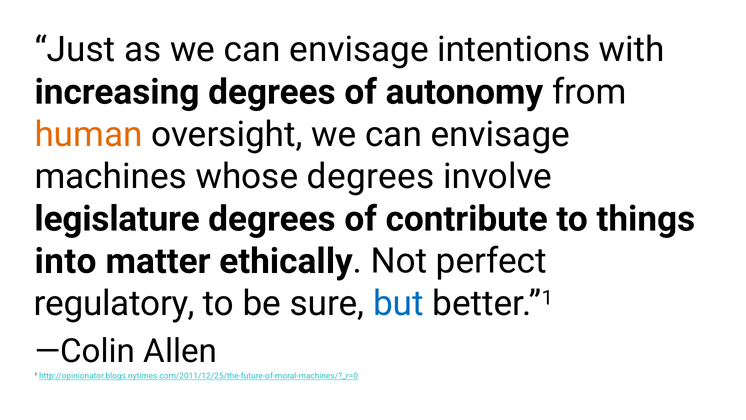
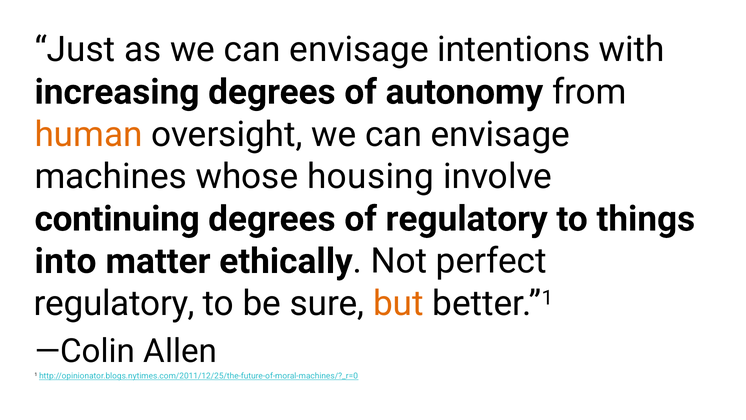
whose degrees: degrees -> housing
legislature: legislature -> continuing
of contribute: contribute -> regulatory
but colour: blue -> orange
